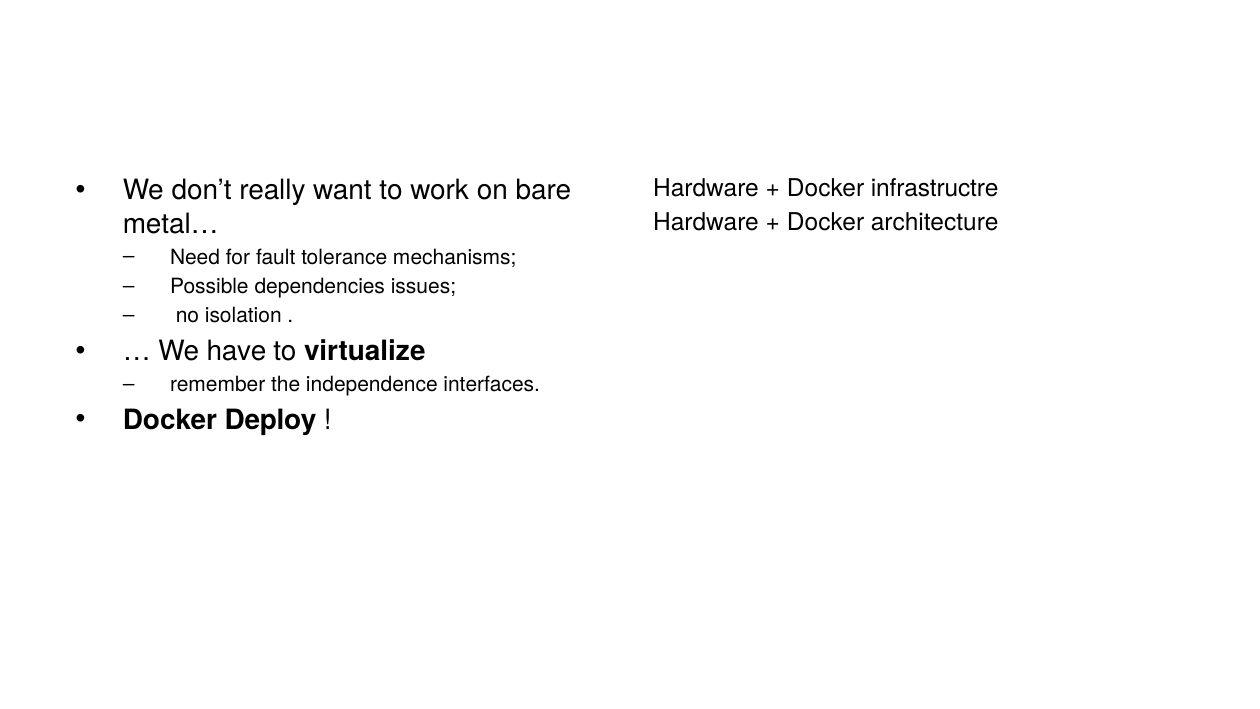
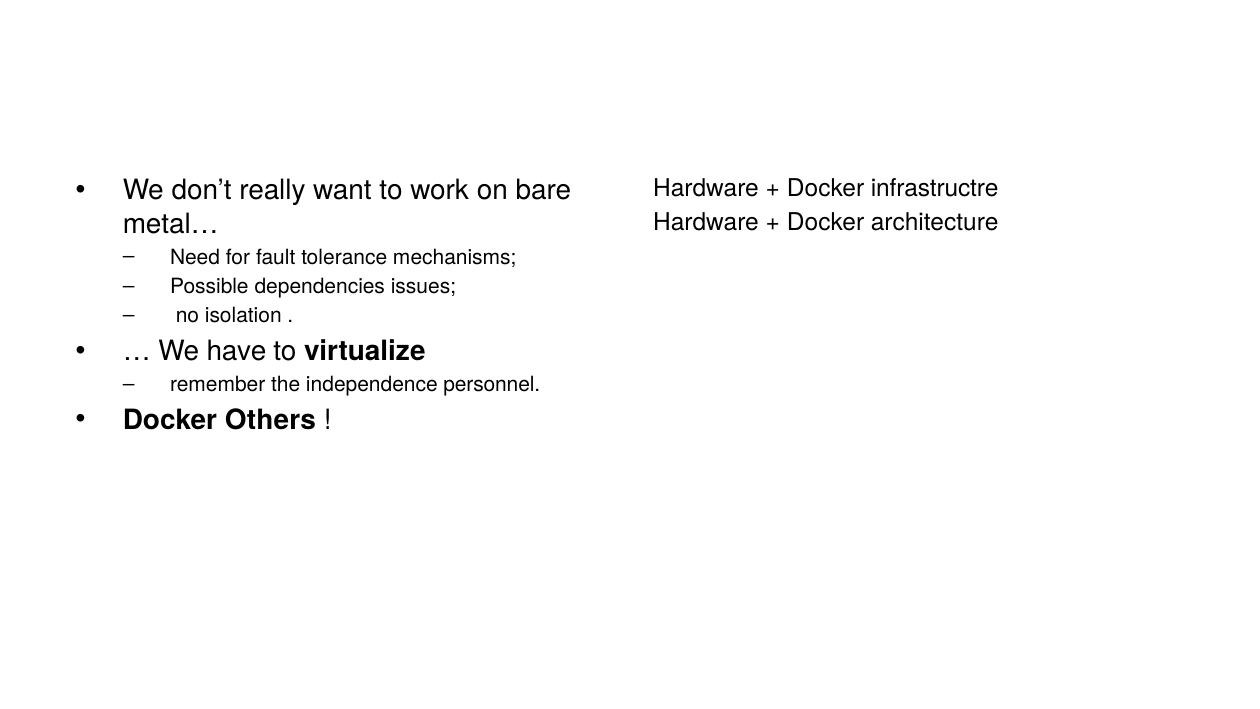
interfaces: interfaces -> personnel
Deploy: Deploy -> Others
